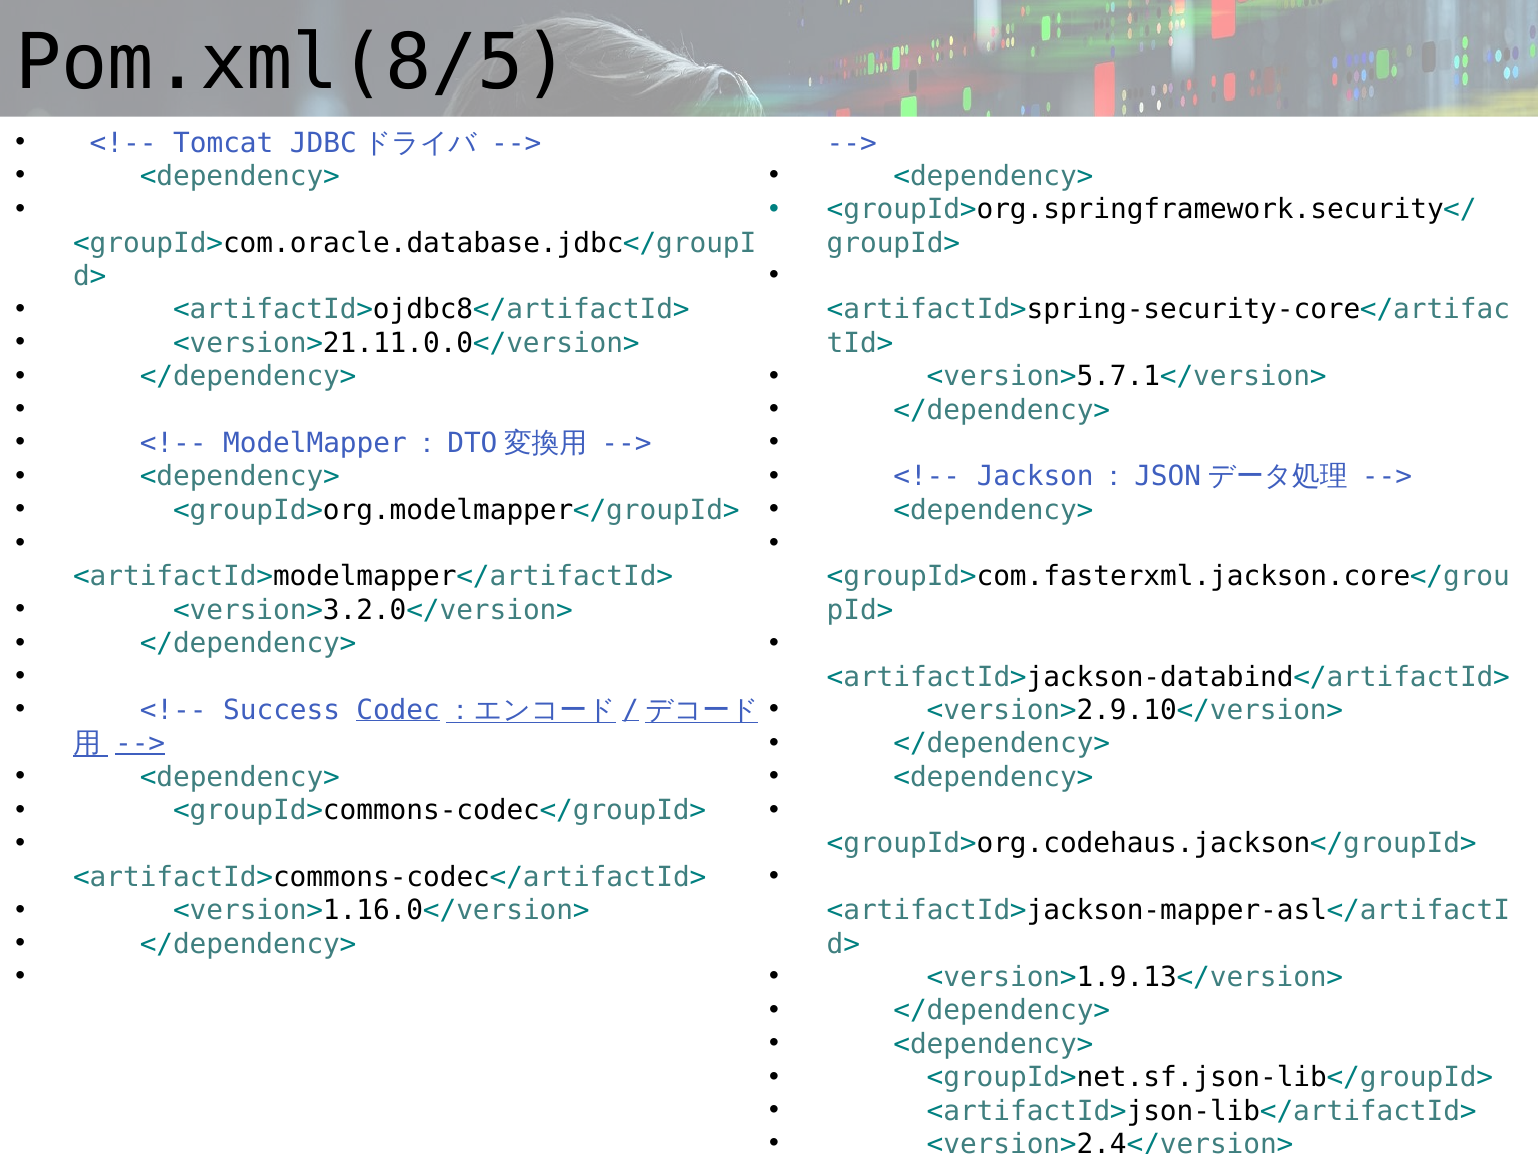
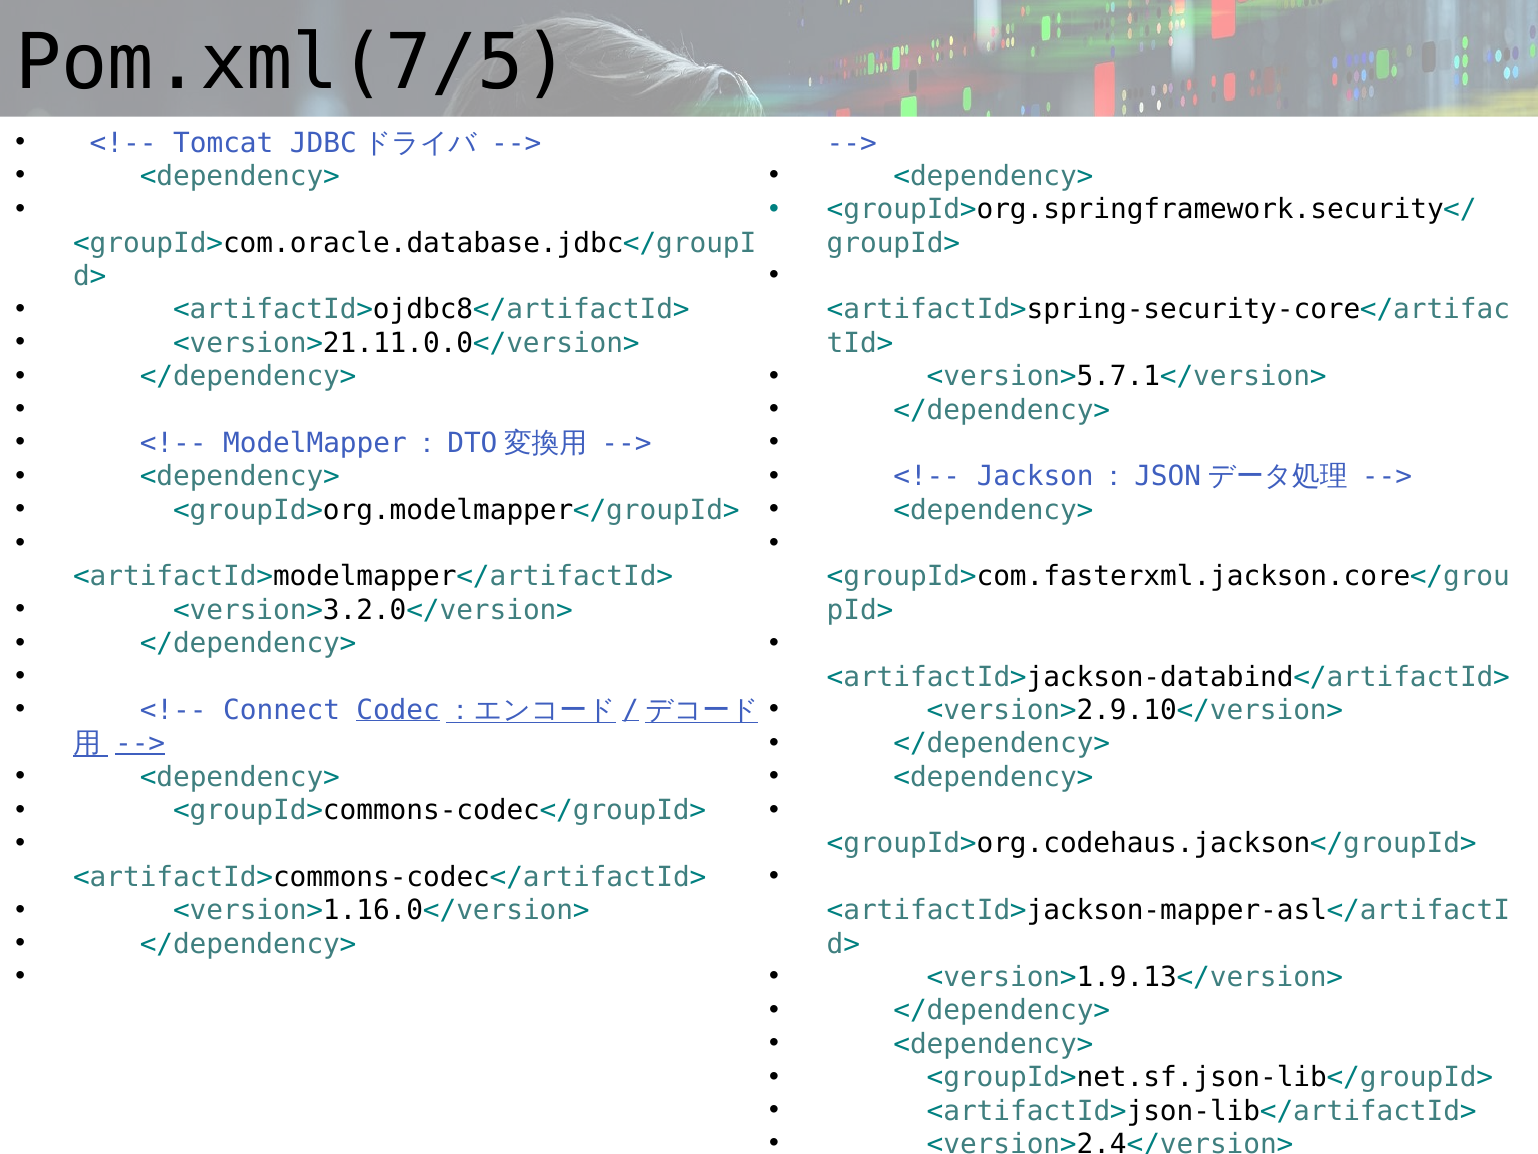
Pom.xml(8/5: Pom.xml(8/5 -> Pom.xml(7/5
Success: Success -> Connect
